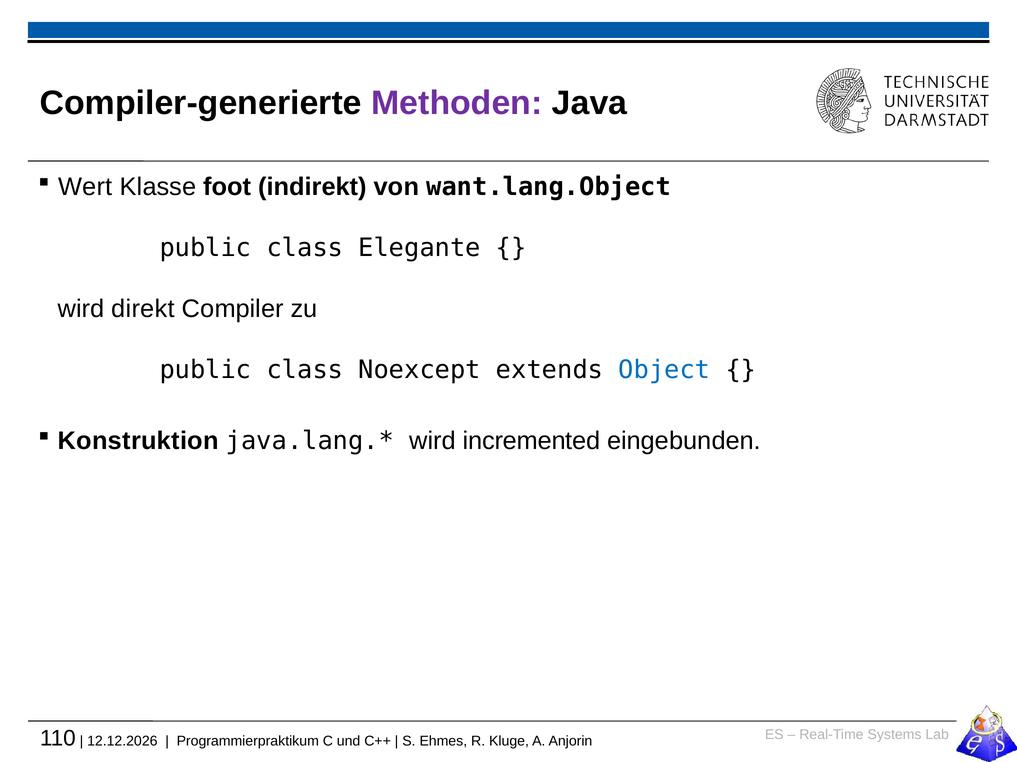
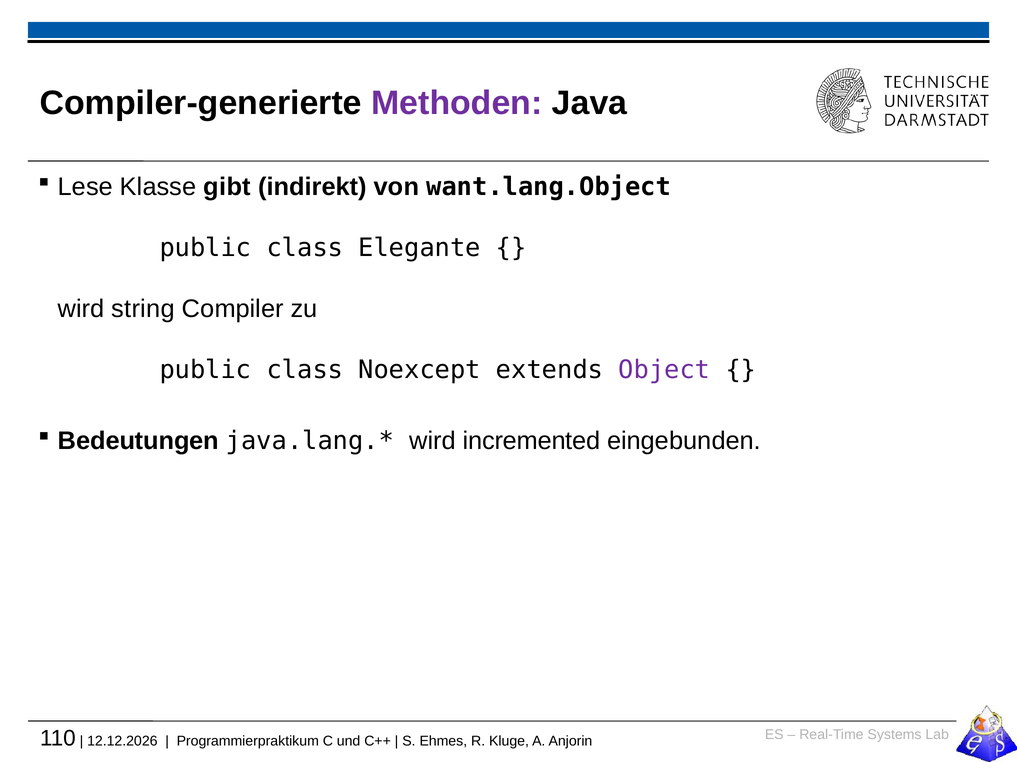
Wert: Wert -> Lese
foot: foot -> gibt
direkt: direkt -> string
Object colour: blue -> purple
Konstruktion: Konstruktion -> Bedeutungen
